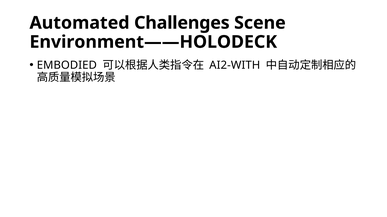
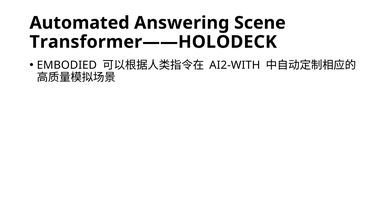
Challenges: Challenges -> Answering
Environment——HOLODECK: Environment——HOLODECK -> Transformer——HOLODECK
